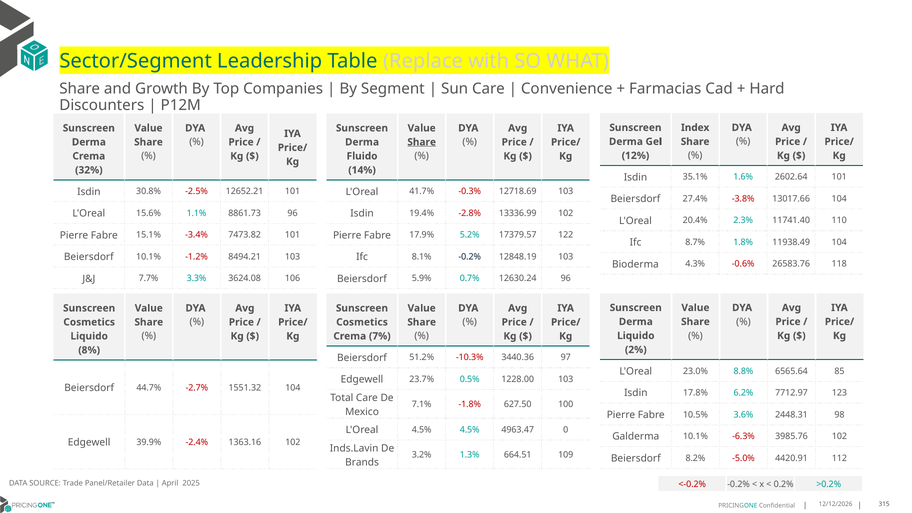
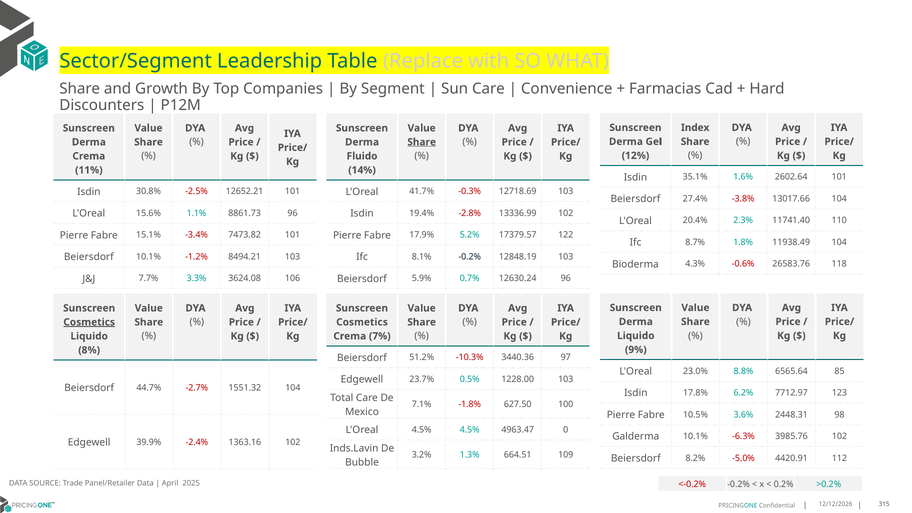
32%: 32% -> 11%
Cosmetics at (89, 322) underline: none -> present
2%: 2% -> 9%
Brands: Brands -> Bubble
